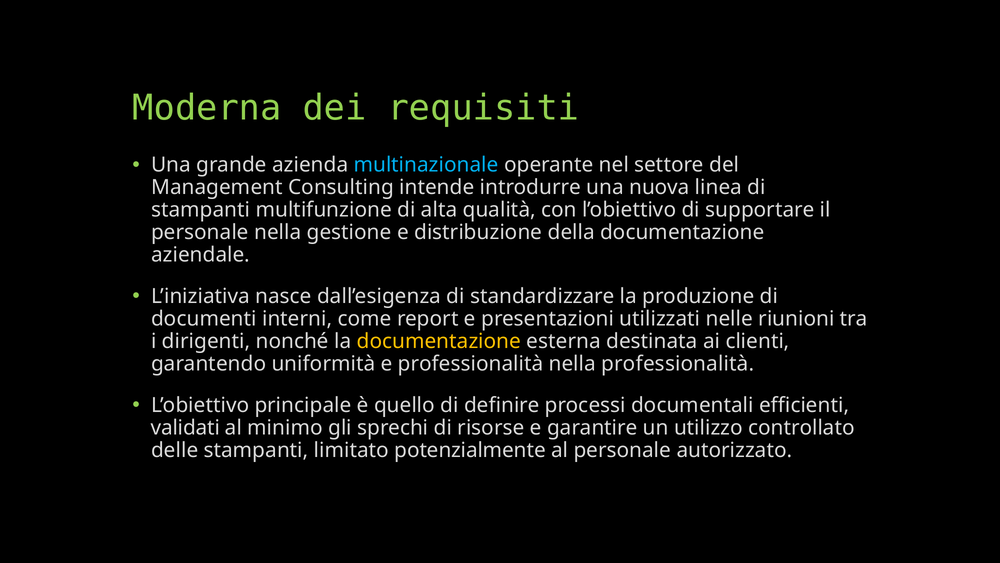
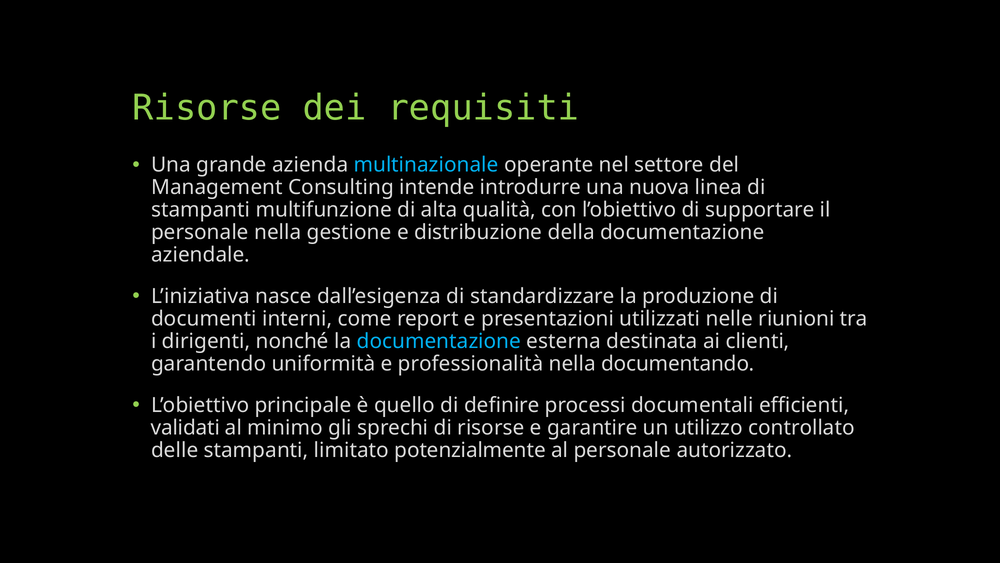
Moderna at (207, 108): Moderna -> Risorse
documentazione at (439, 341) colour: yellow -> light blue
nella professionalità: professionalità -> documentando
